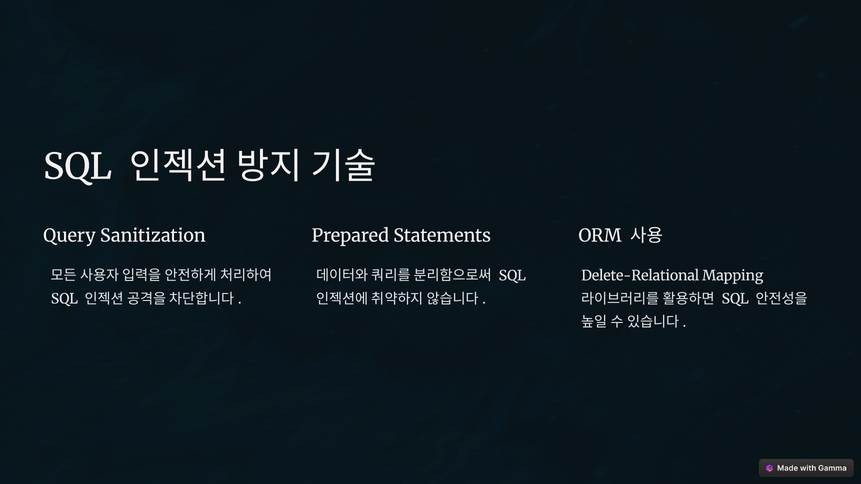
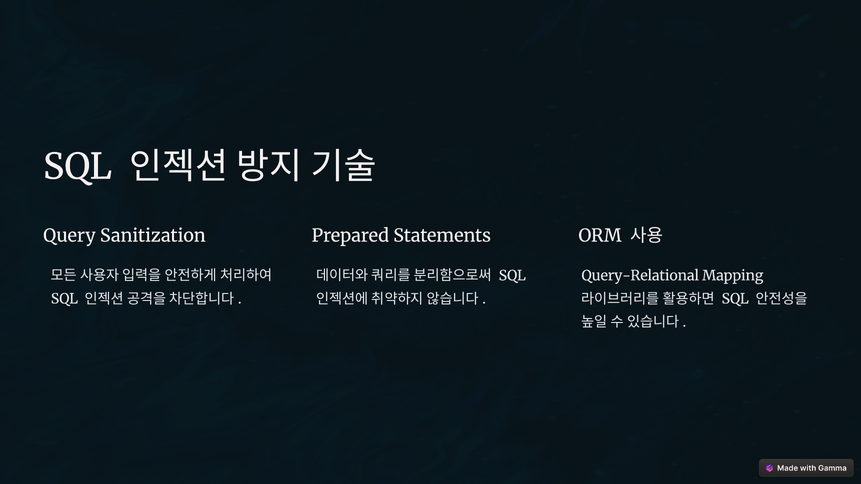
Delete-Relational: Delete-Relational -> Query-Relational
